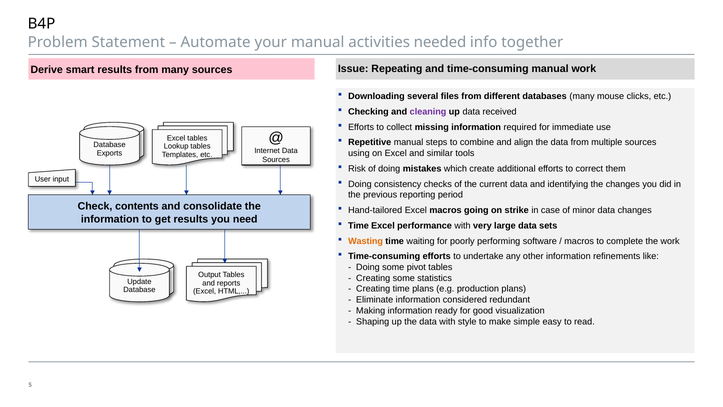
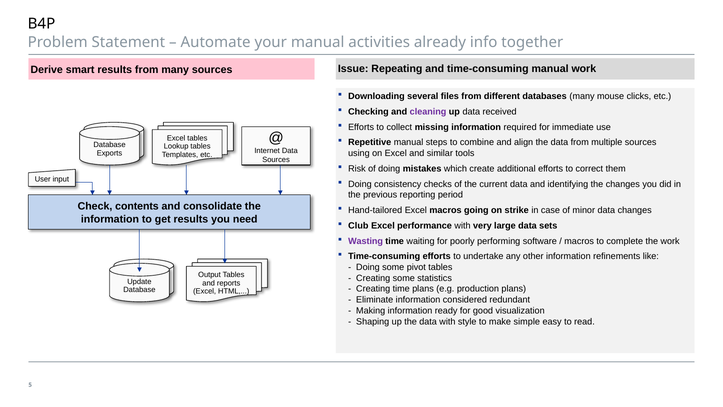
needed: needed -> already
Time at (358, 226): Time -> Club
Wasting colour: orange -> purple
